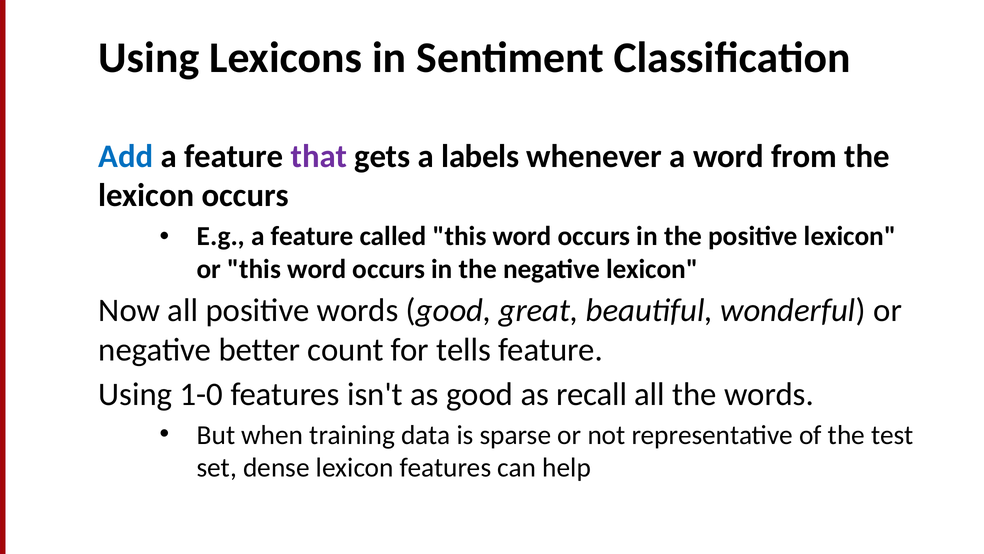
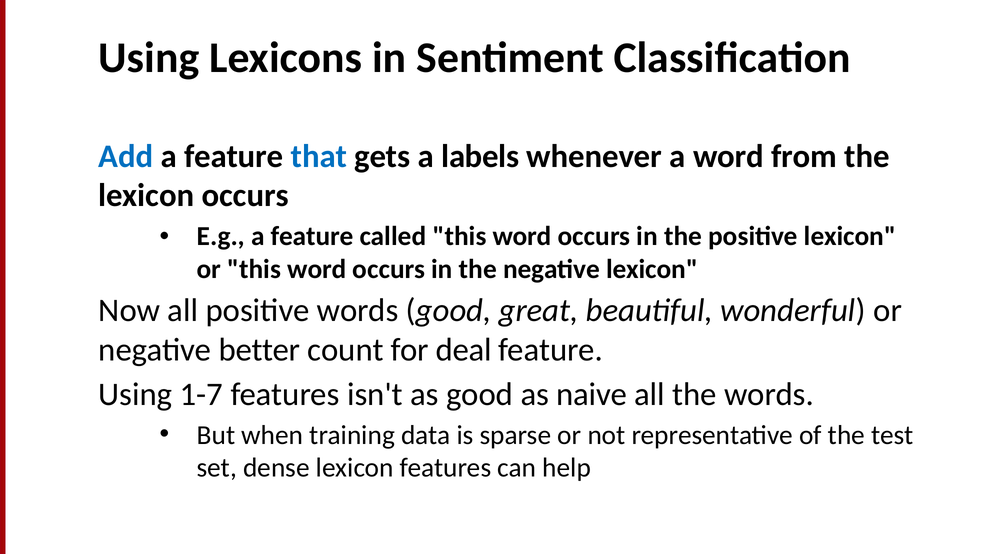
that colour: purple -> blue
tells: tells -> deal
1-0: 1-0 -> 1-7
recall: recall -> naive
